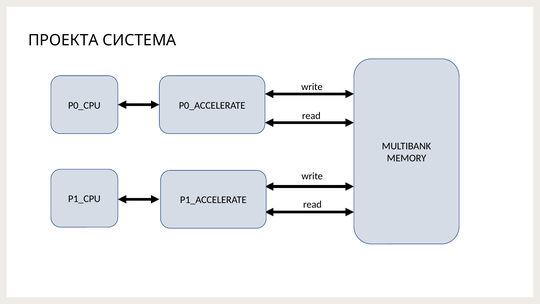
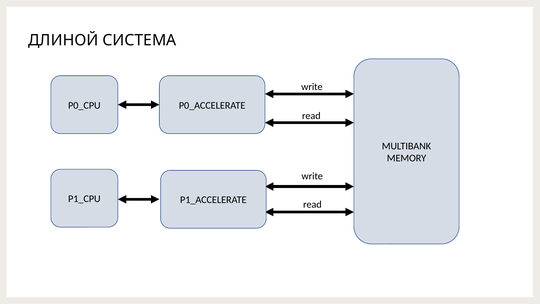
ПРОЕКТА: ПРОЕКТА -> ДЛИНОЙ
